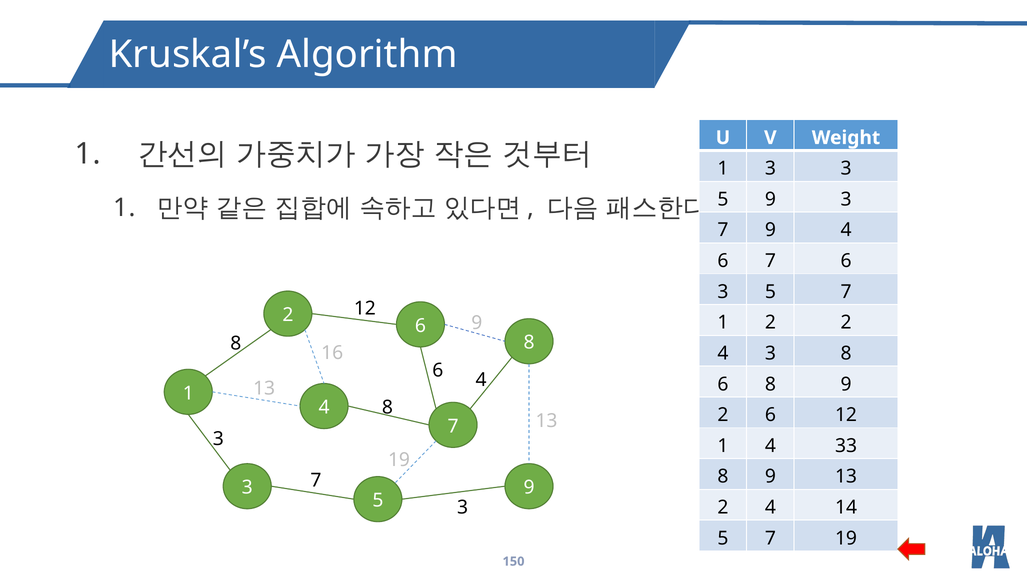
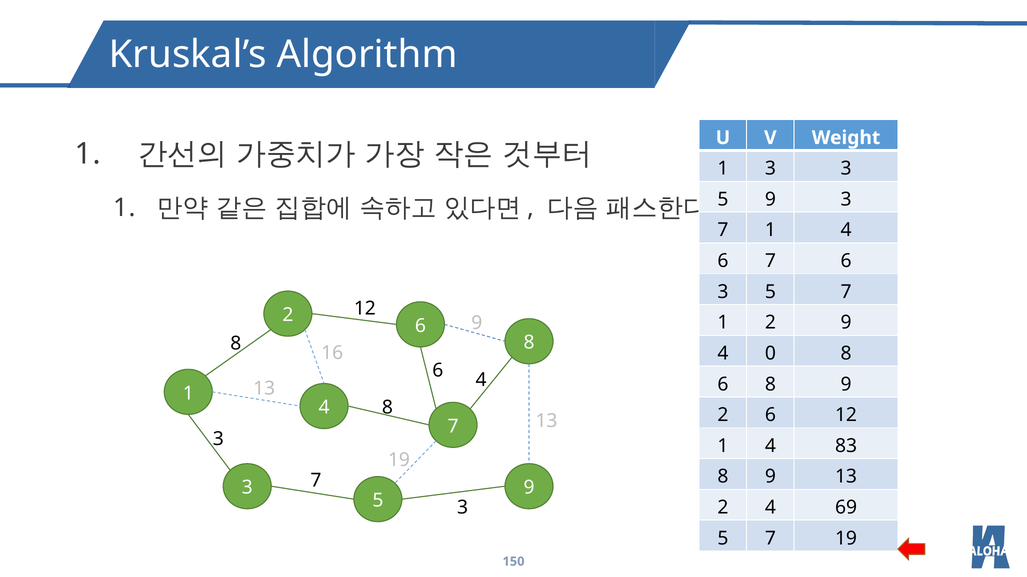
9 at (770, 230): 9 -> 1
2 2: 2 -> 9
3 at (770, 354): 3 -> 0
33: 33 -> 83
14: 14 -> 69
